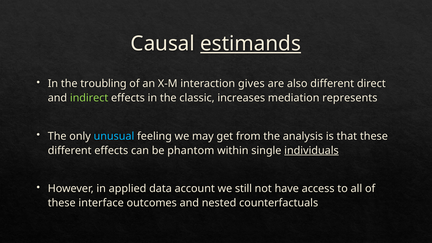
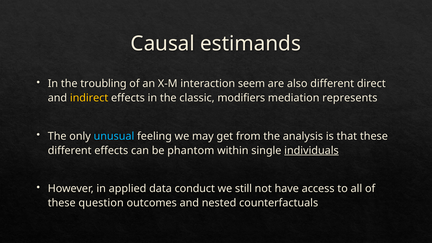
estimands underline: present -> none
gives: gives -> seem
indirect colour: light green -> yellow
increases: increases -> modifiers
account: account -> conduct
interface: interface -> question
